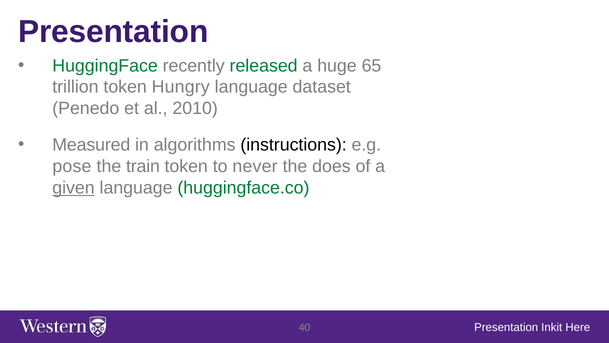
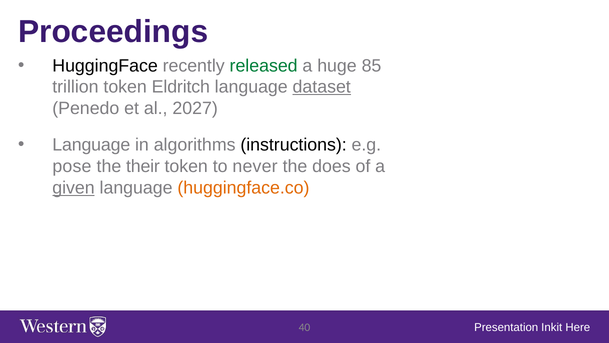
Presentation at (113, 32): Presentation -> Proceedings
HuggingFace colour: green -> black
65: 65 -> 85
Hungry: Hungry -> Eldritch
dataset underline: none -> present
2010: 2010 -> 2027
Measured at (91, 145): Measured -> Language
train: train -> their
huggingface.co colour: green -> orange
